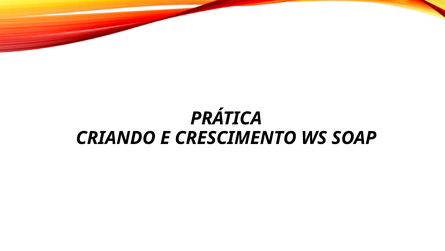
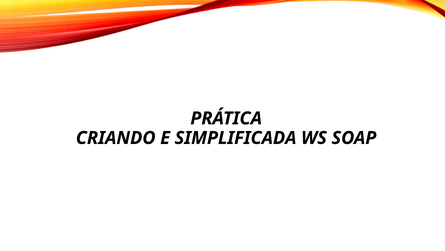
CRESCIMENTO: CRESCIMENTO -> SIMPLIFICADA
